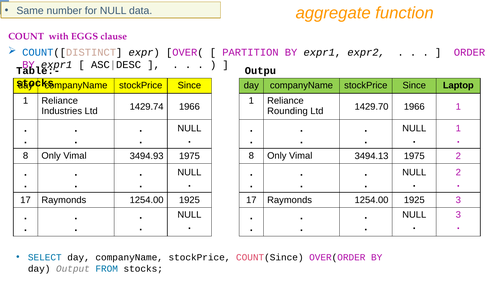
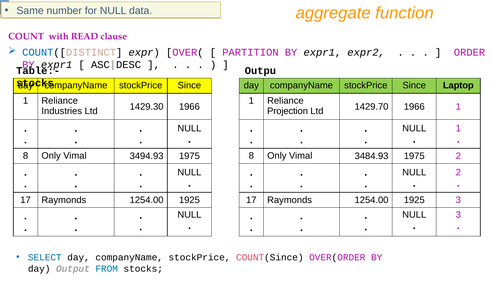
EGGS: EGGS -> READ
1429.74: 1429.74 -> 1429.30
Rounding: Rounding -> Projection
3494.13: 3494.13 -> 3484.93
